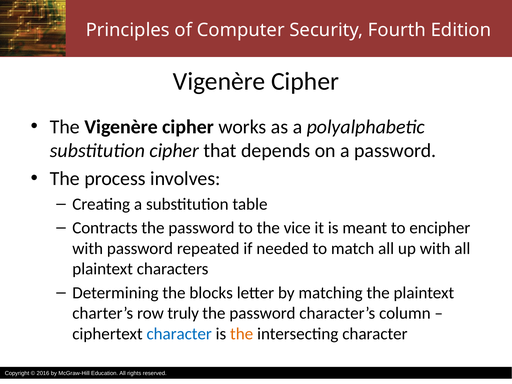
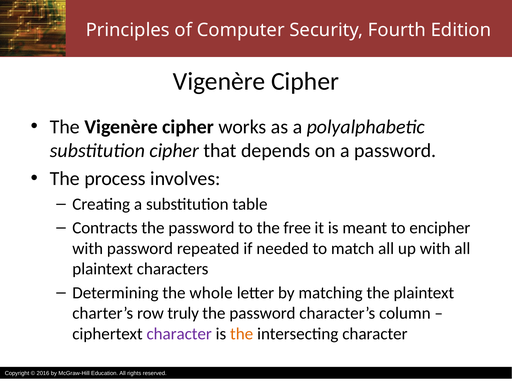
vice: vice -> free
blocks: blocks -> whole
character at (179, 334) colour: blue -> purple
